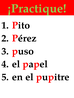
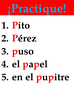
¡Practique colour: light green -> light blue
